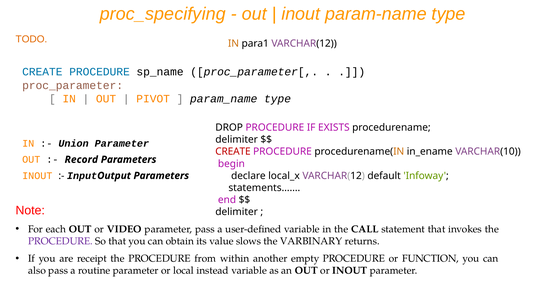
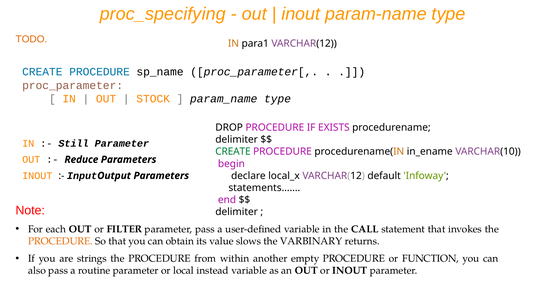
PIVOT: PIVOT -> STOCK
Union: Union -> Still
CREATE at (233, 152) colour: red -> green
Record: Record -> Reduce
VIDEO: VIDEO -> FILTER
PROCEDURE at (60, 241) colour: purple -> orange
receipt: receipt -> strings
